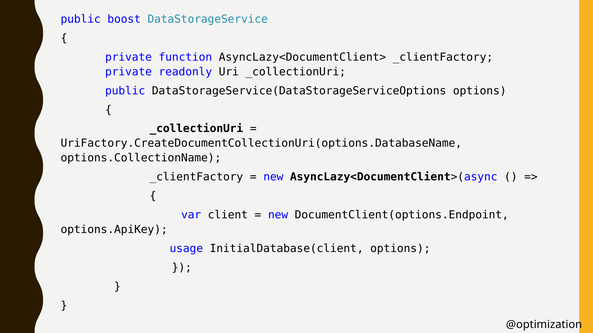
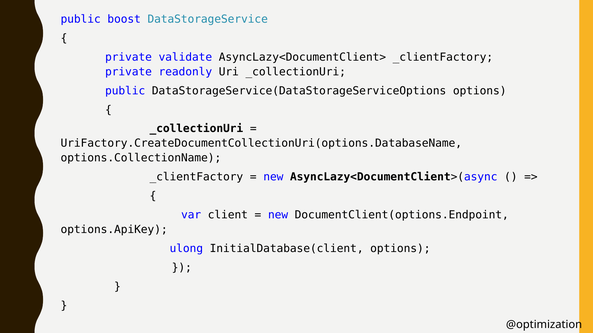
function: function -> validate
usage: usage -> ulong
